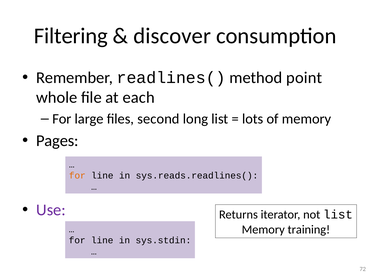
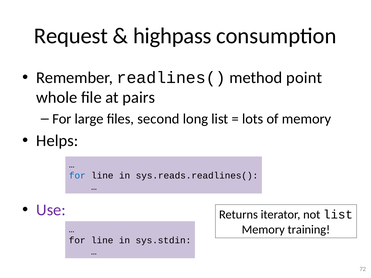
Filtering: Filtering -> Request
discover: discover -> highpass
each: each -> pairs
Pages: Pages -> Helps
for at (77, 176) colour: orange -> blue
